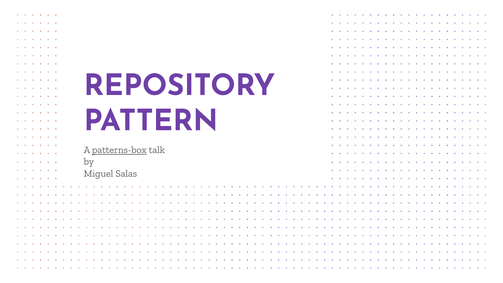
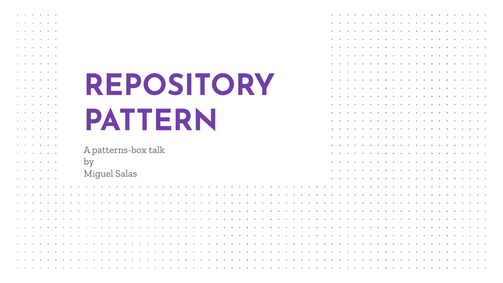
patterns-box underline: present -> none
